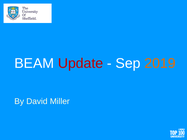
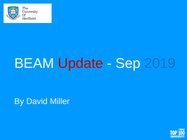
2019 colour: orange -> blue
